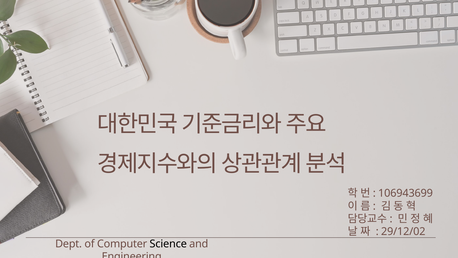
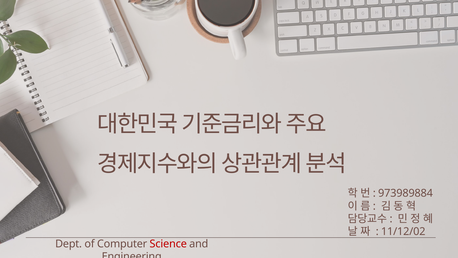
106943699: 106943699 -> 973989884
29/12/02: 29/12/02 -> 11/12/02
Science colour: black -> red
